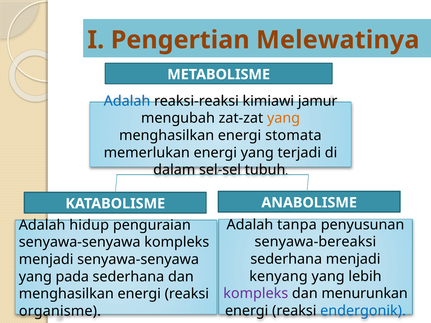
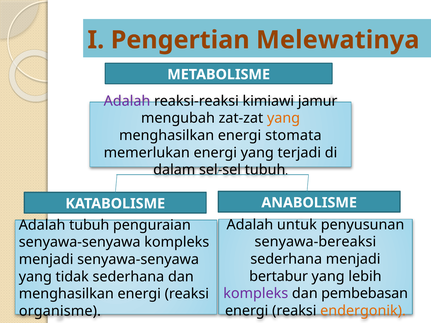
Adalah at (127, 101) colour: blue -> purple
tanpa: tanpa -> untuk
Adalah hidup: hidup -> tubuh
kenyang: kenyang -> bertabur
pada: pada -> tidak
menurunkan: menurunkan -> pembebasan
endergonik colour: blue -> orange
